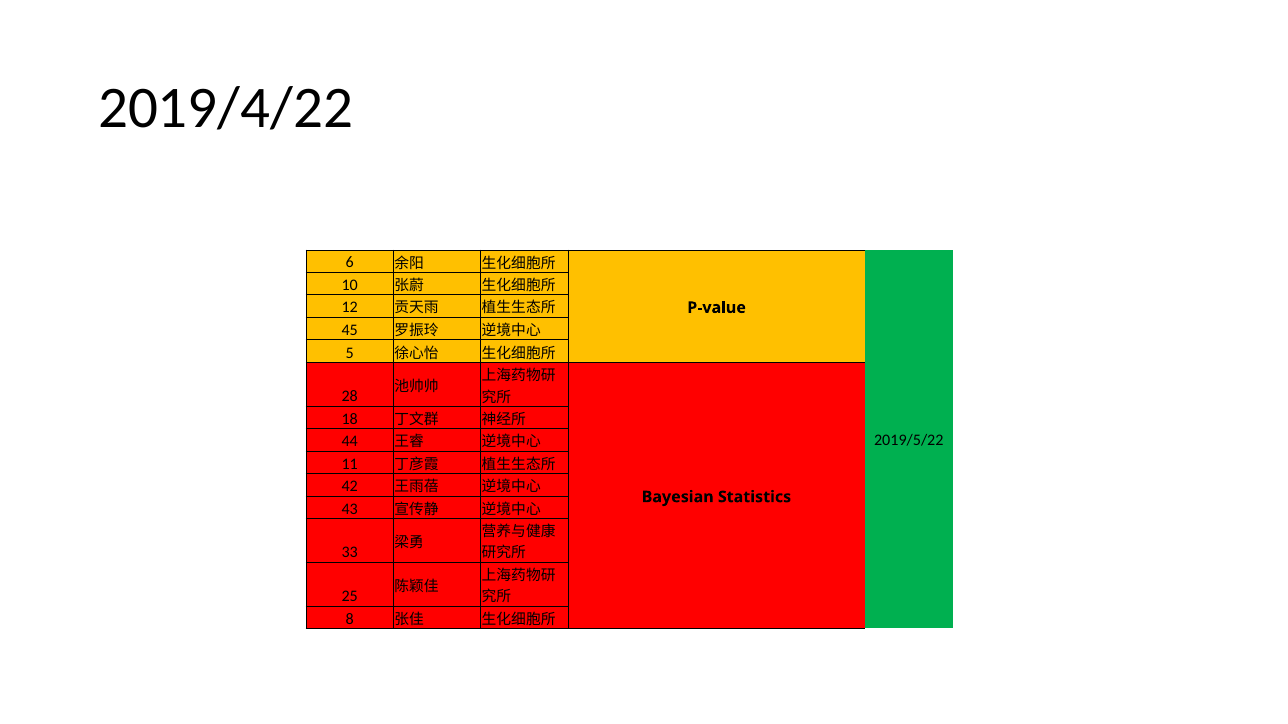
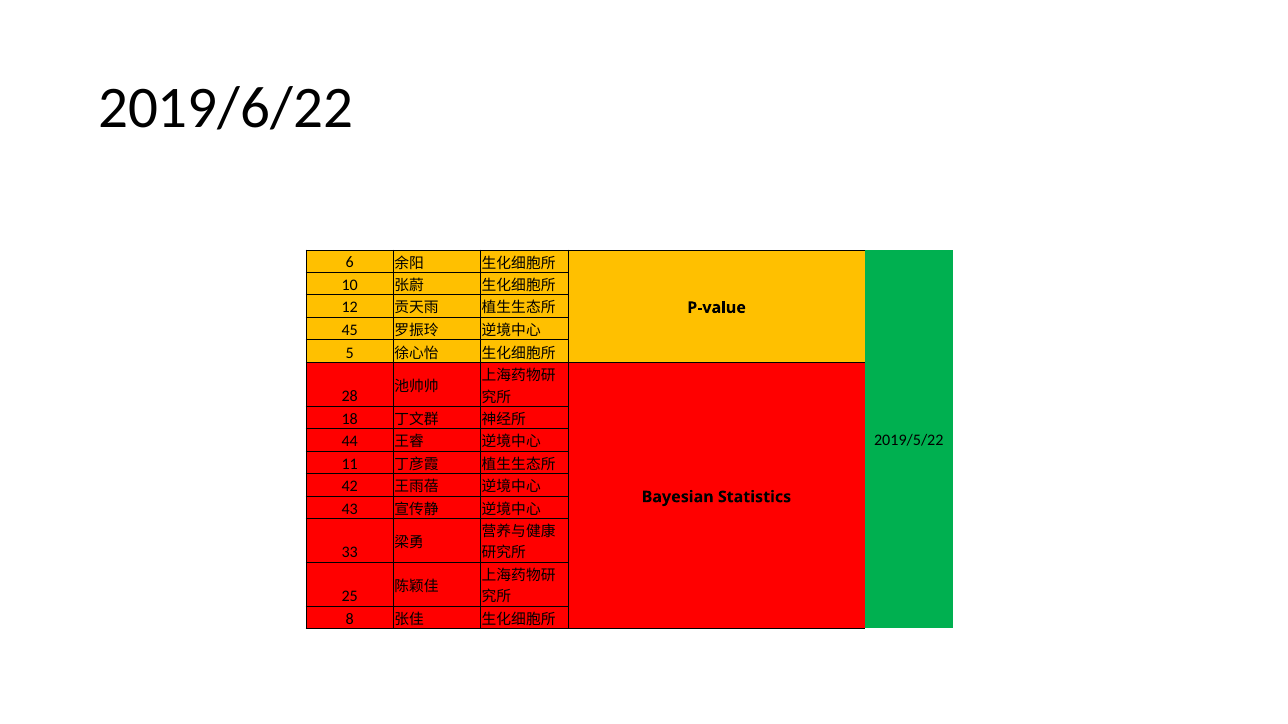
2019/4/22: 2019/4/22 -> 2019/6/22
